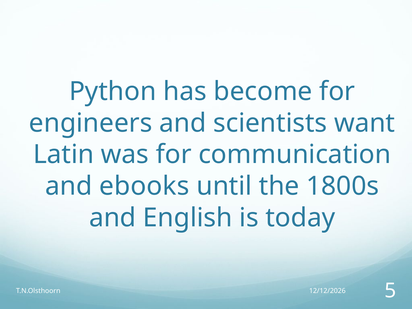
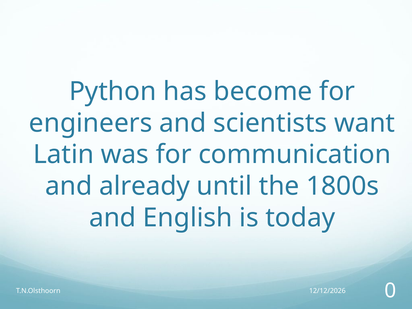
ebooks: ebooks -> already
5: 5 -> 0
